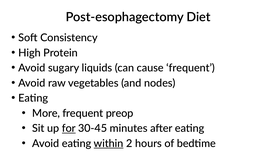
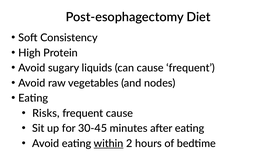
More: More -> Risks
frequent preop: preop -> cause
for underline: present -> none
